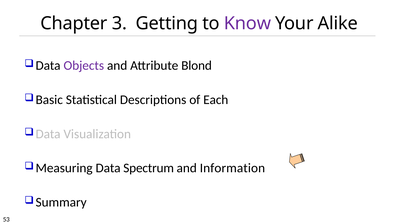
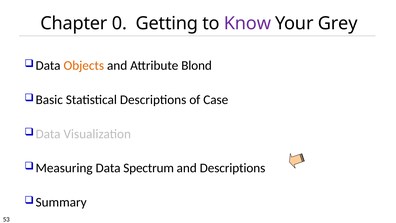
3: 3 -> 0
Alike: Alike -> Grey
Objects colour: purple -> orange
Each: Each -> Case
and Information: Information -> Descriptions
